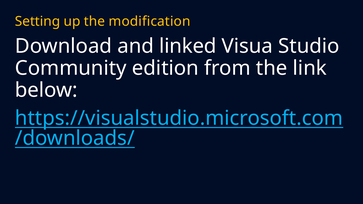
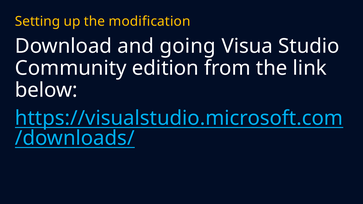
linked: linked -> going
